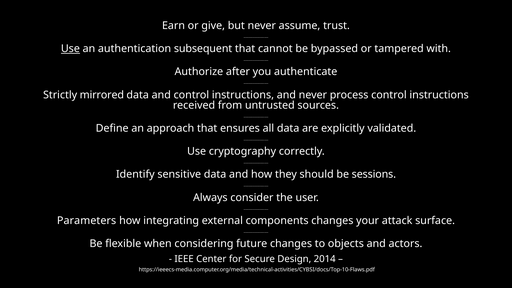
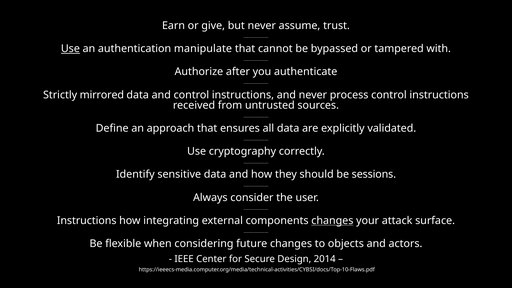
subsequent: subsequent -> manipulate
Parameters at (87, 221): Parameters -> Instructions
changes at (332, 221) underline: none -> present
